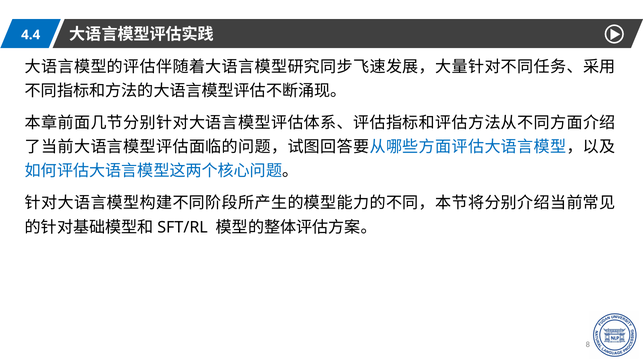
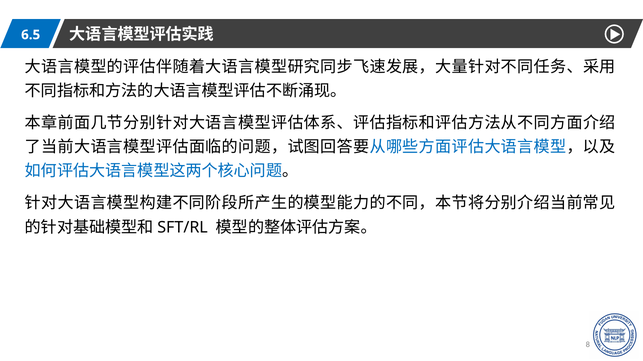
4.4: 4.4 -> 6.5
